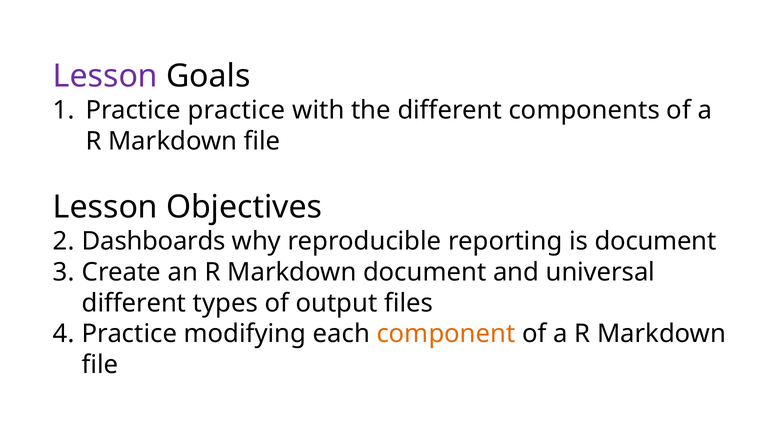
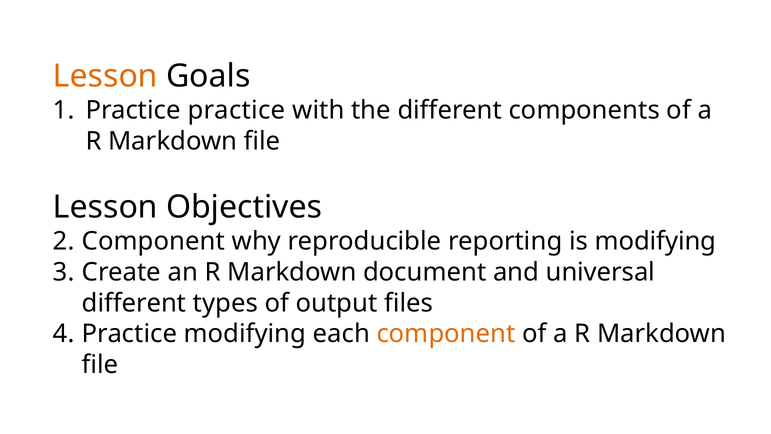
Lesson at (105, 76) colour: purple -> orange
Dashboards at (154, 241): Dashboards -> Component
is document: document -> modifying
